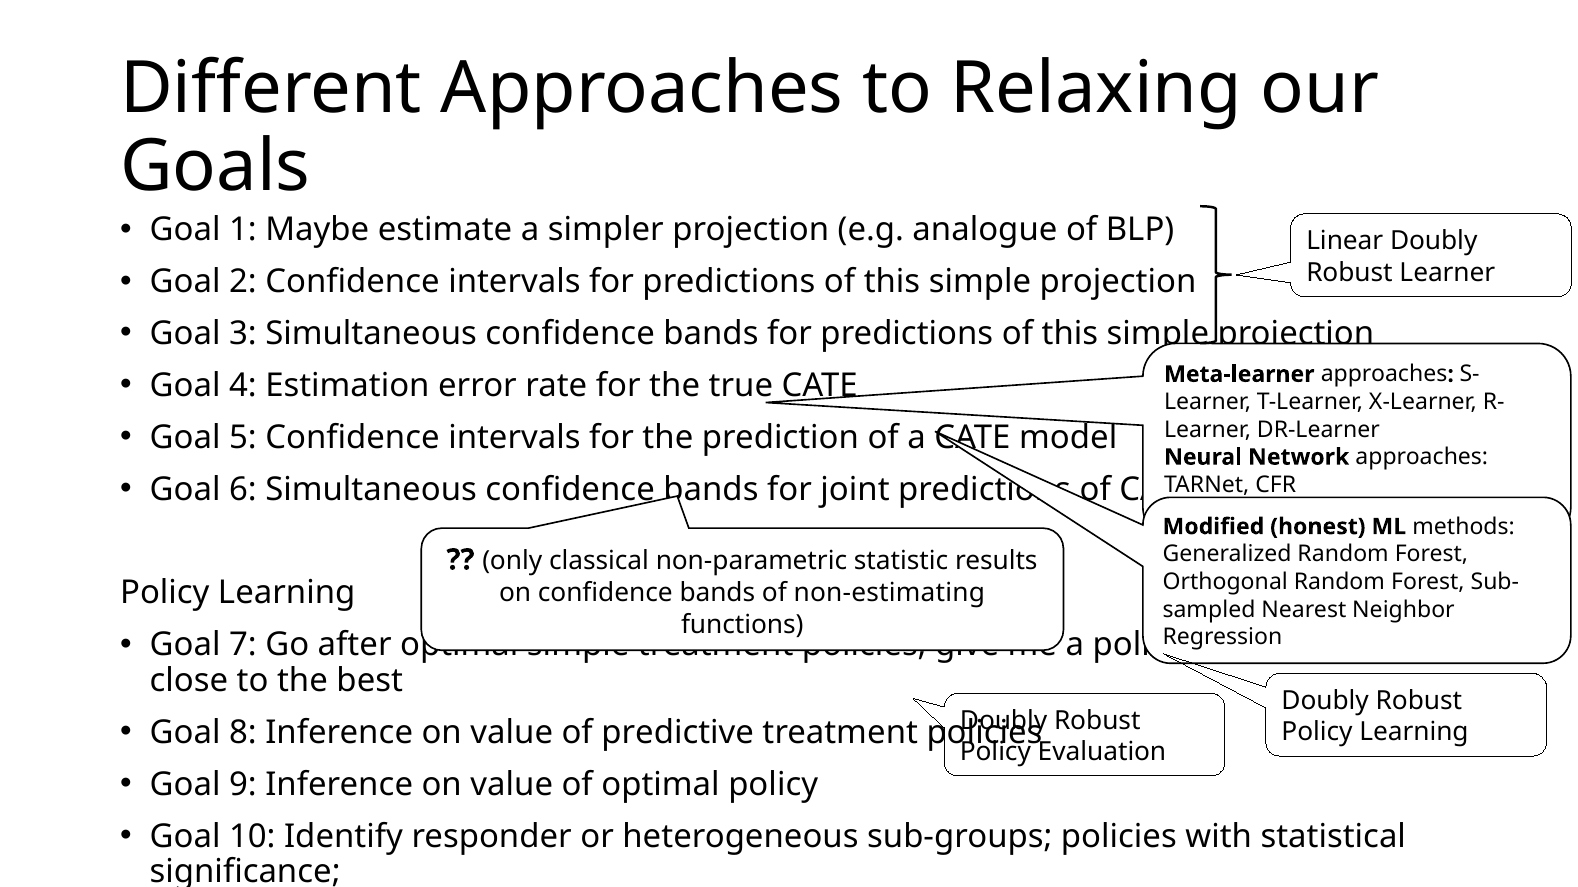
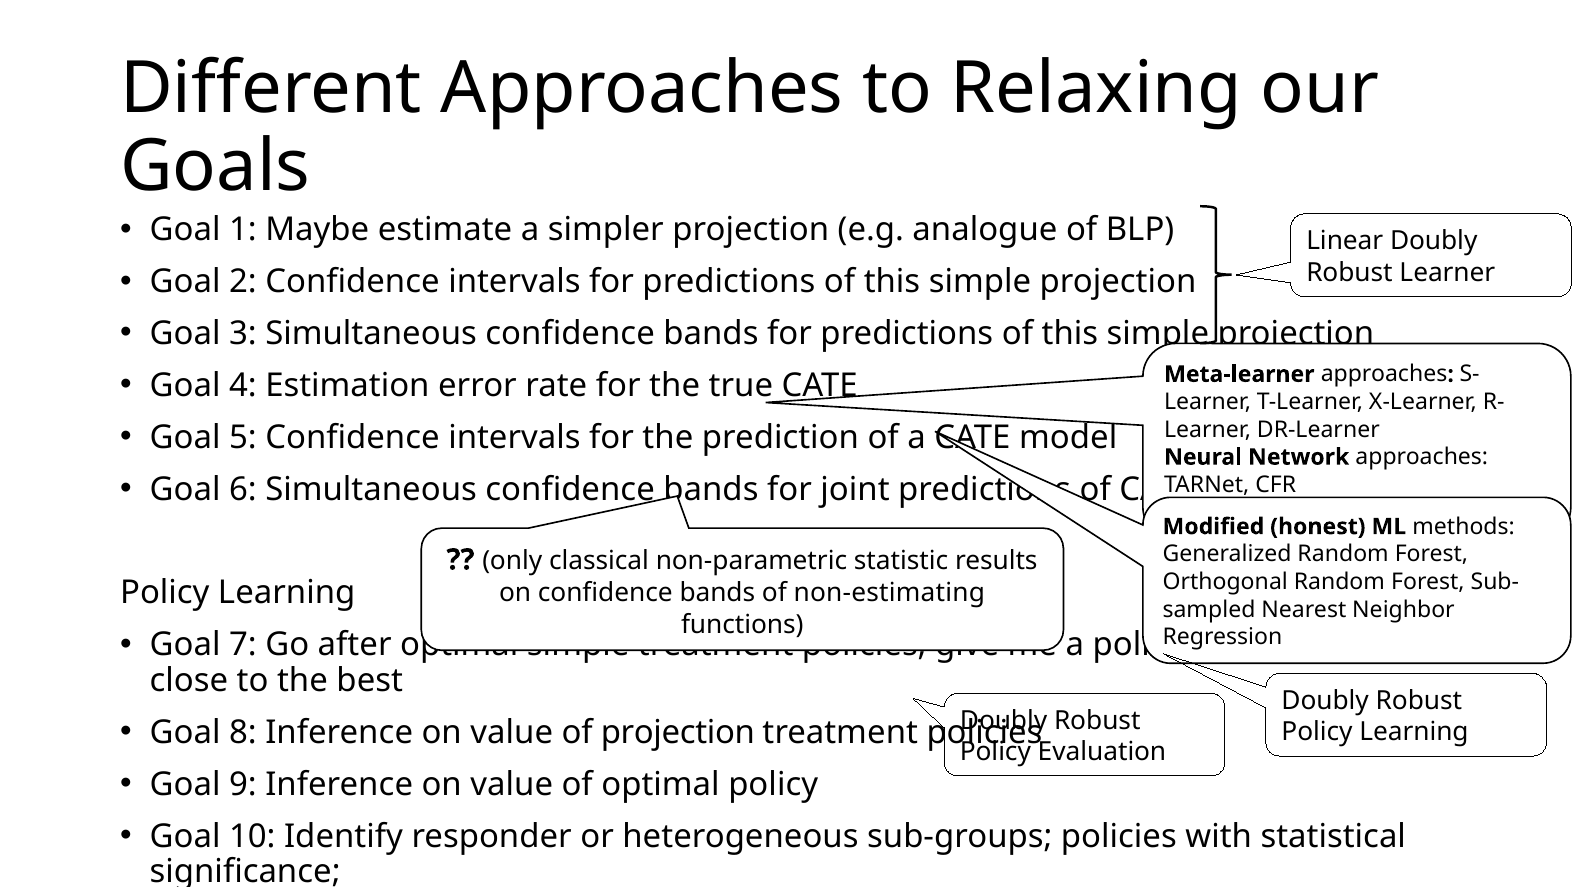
of predictive: predictive -> projection
